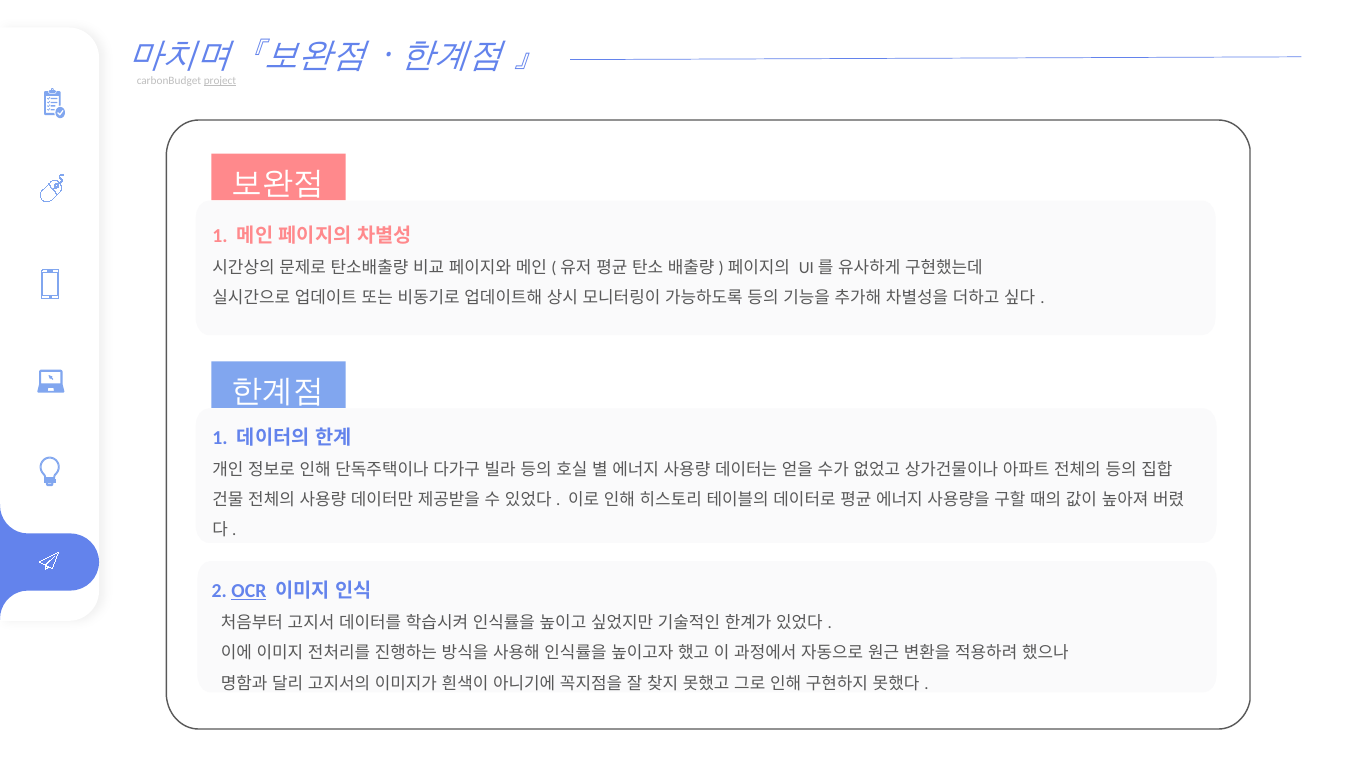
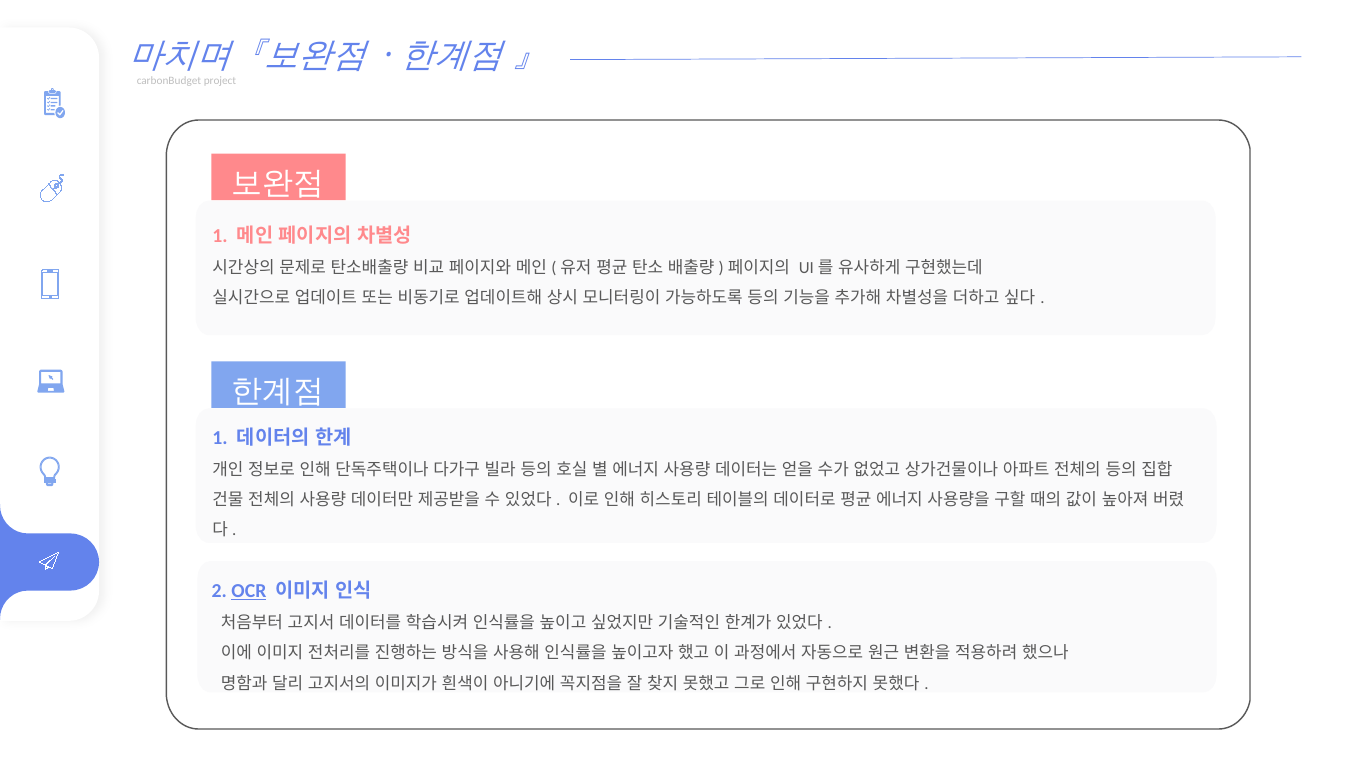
project underline: present -> none
